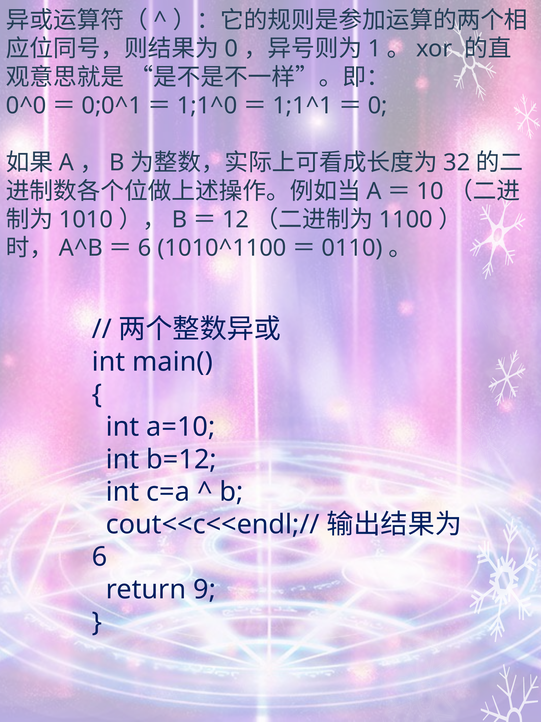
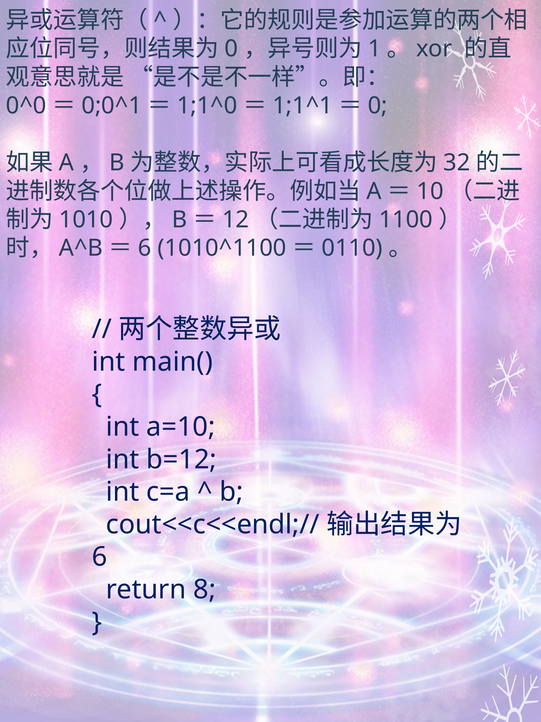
9: 9 -> 8
